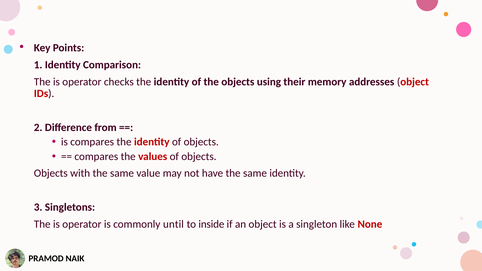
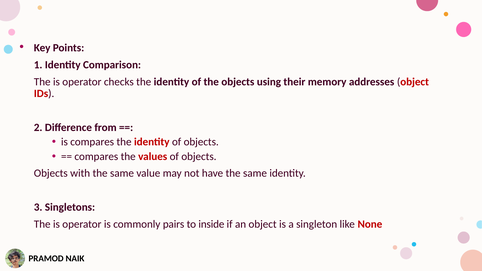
until: until -> pairs
